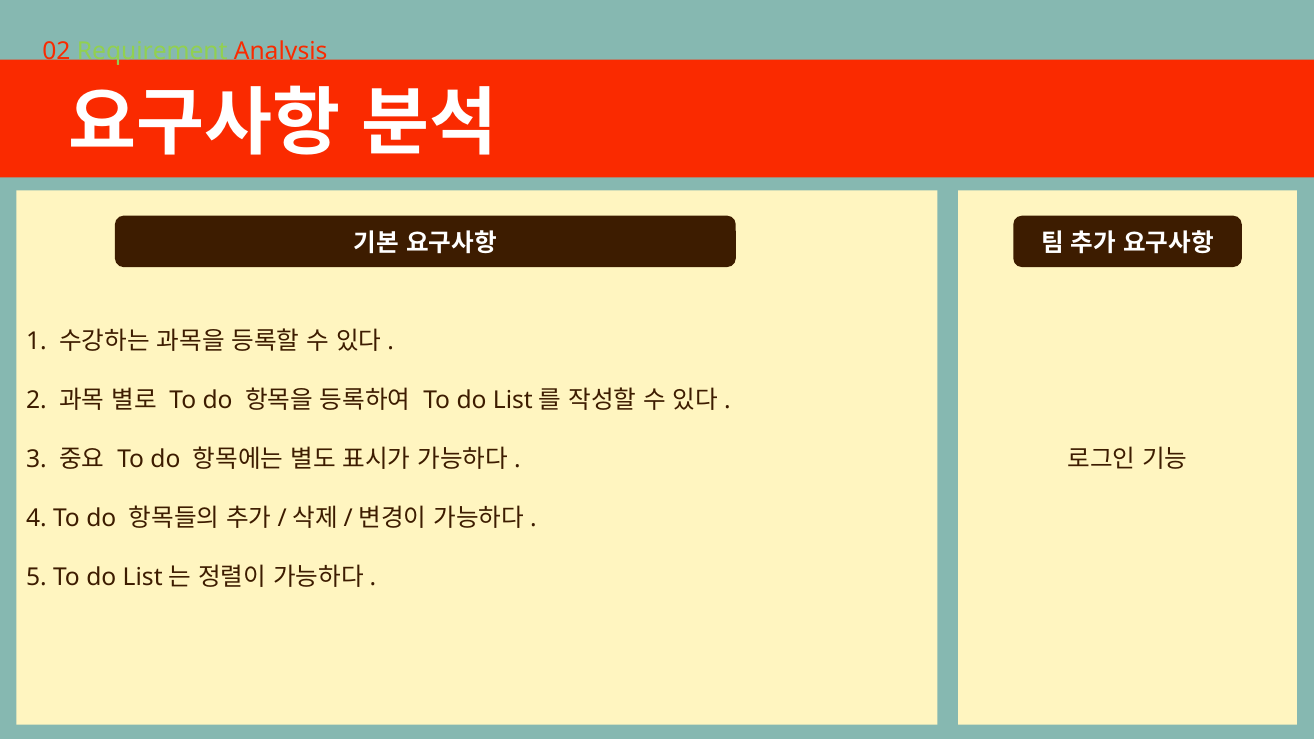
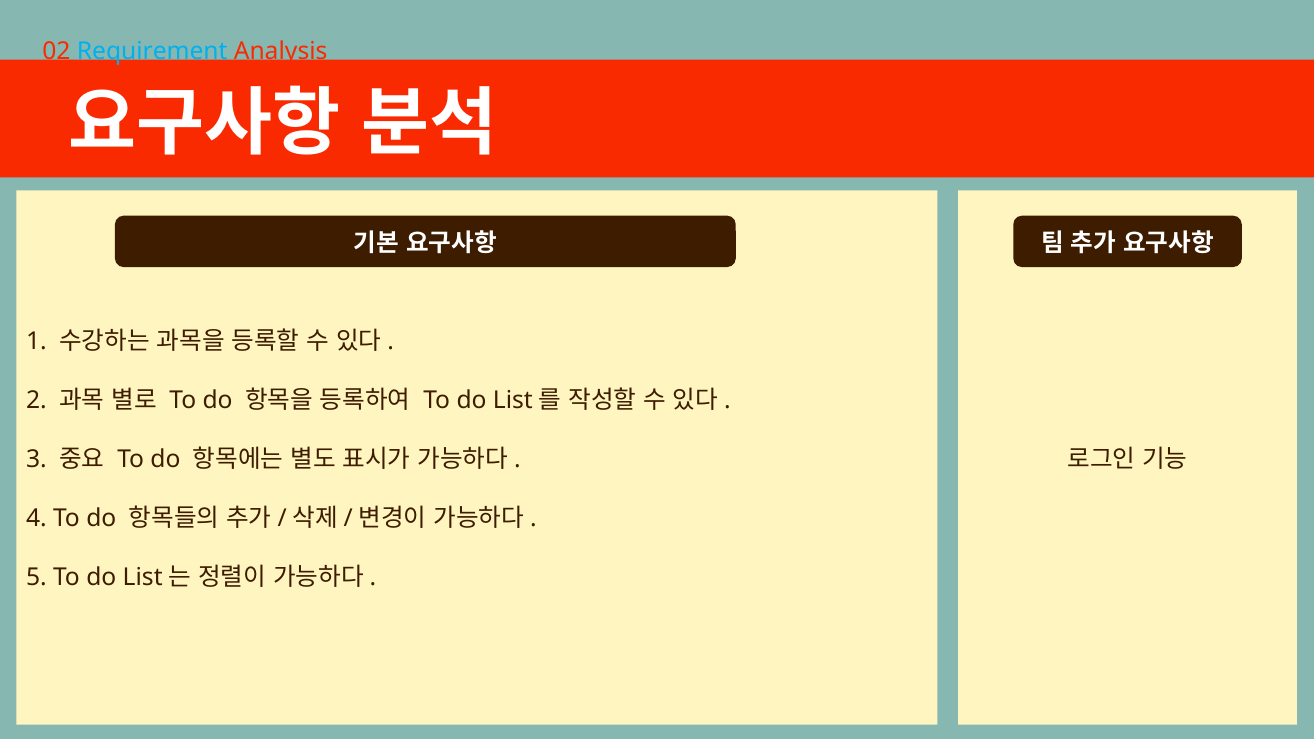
Requirement colour: light green -> light blue
